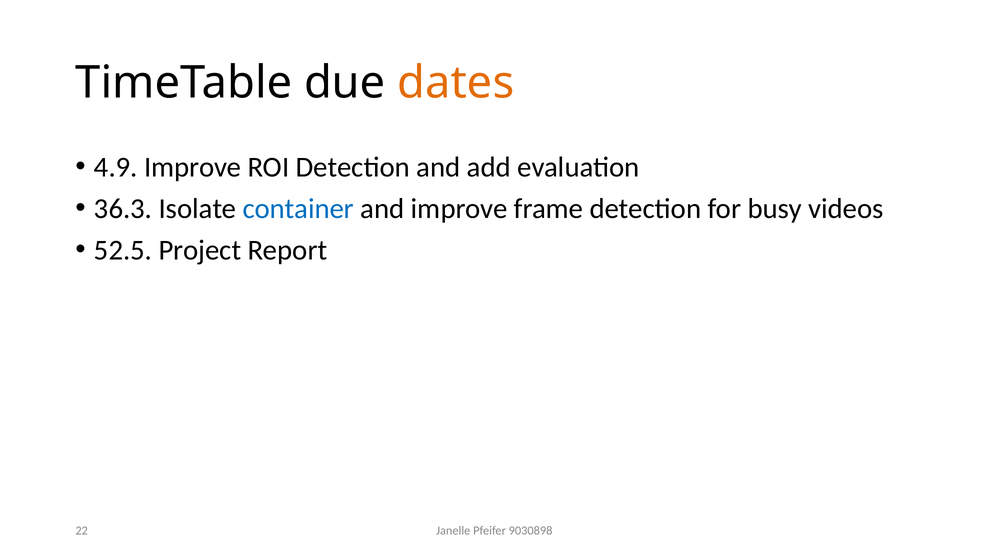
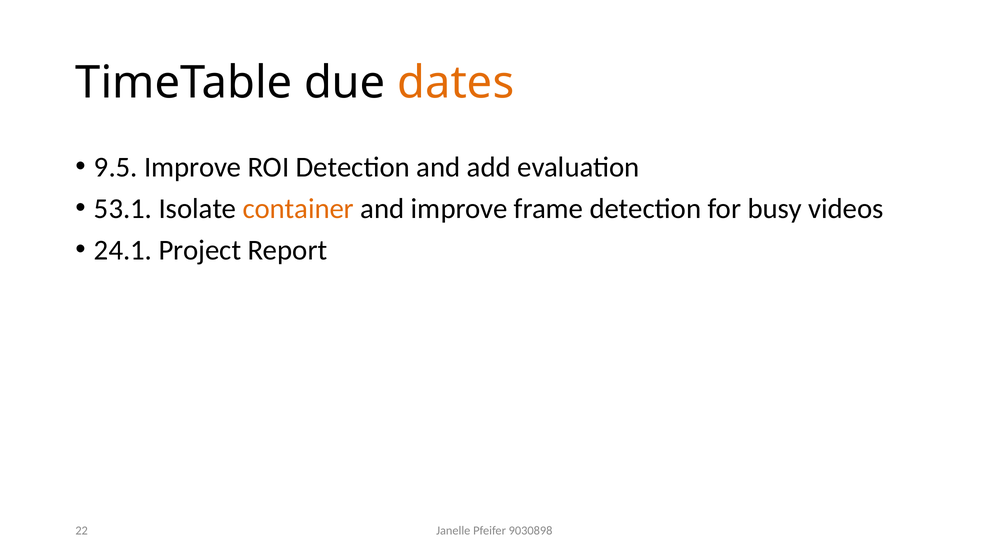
4.9: 4.9 -> 9.5
36.3: 36.3 -> 53.1
container colour: blue -> orange
52.5: 52.5 -> 24.1
